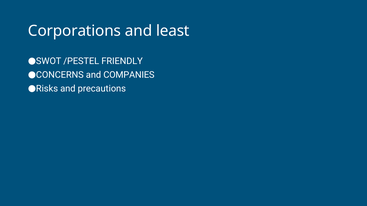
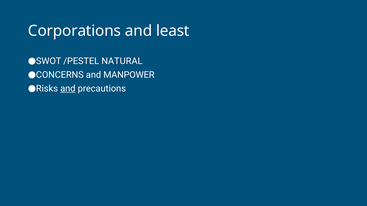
FRIENDLY: FRIENDLY -> NATURAL
COMPANIES: COMPANIES -> MANPOWER
and at (68, 89) underline: none -> present
